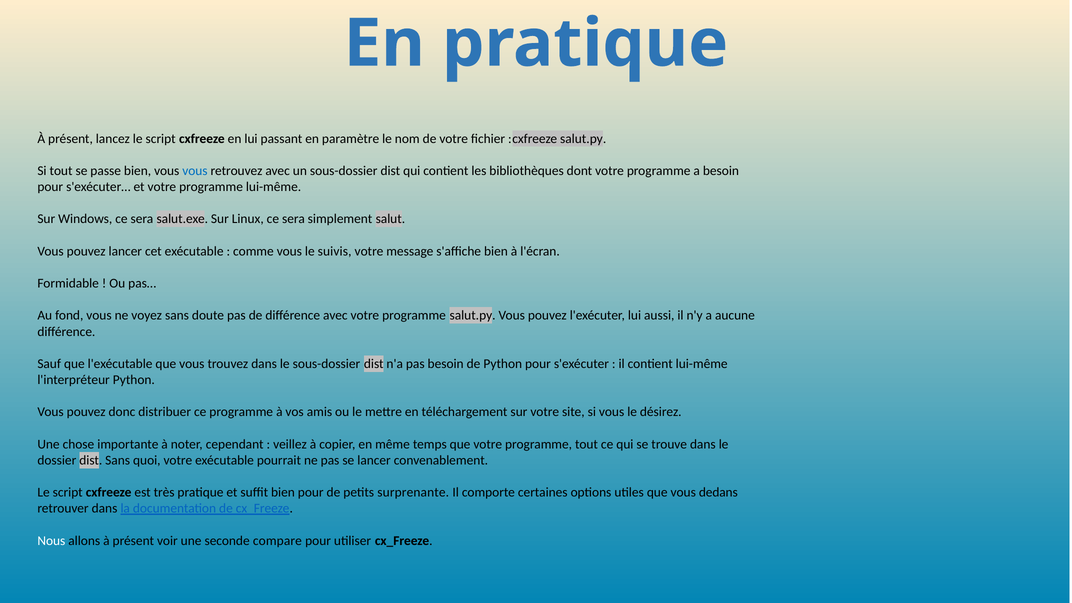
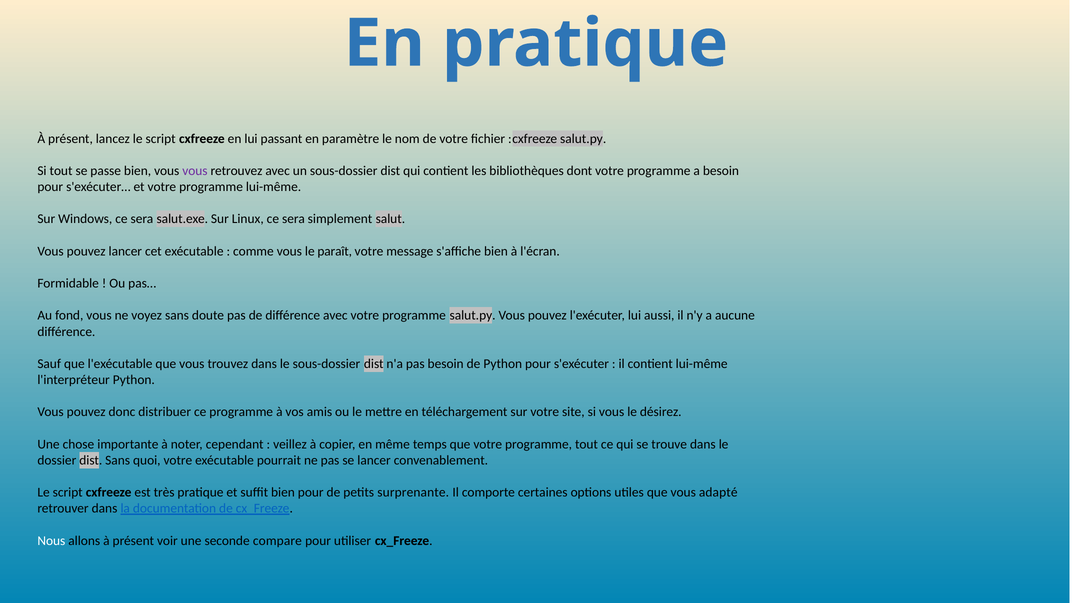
vous at (195, 171) colour: blue -> purple
suivis: suivis -> paraît
dedans: dedans -> adapté
